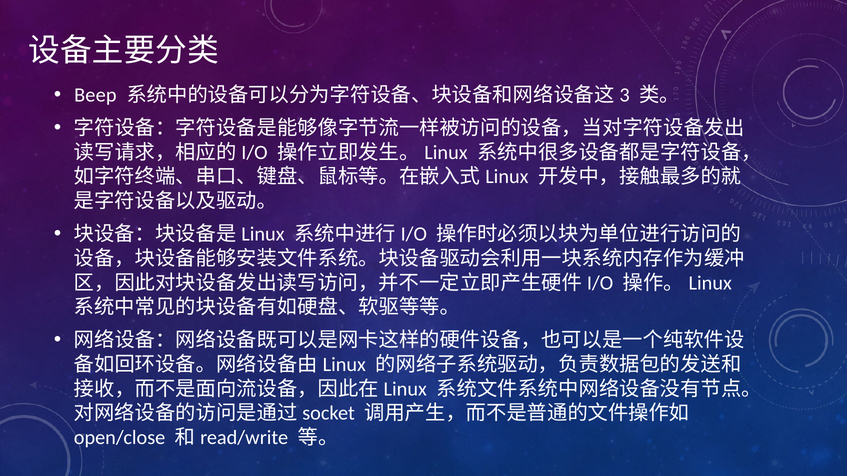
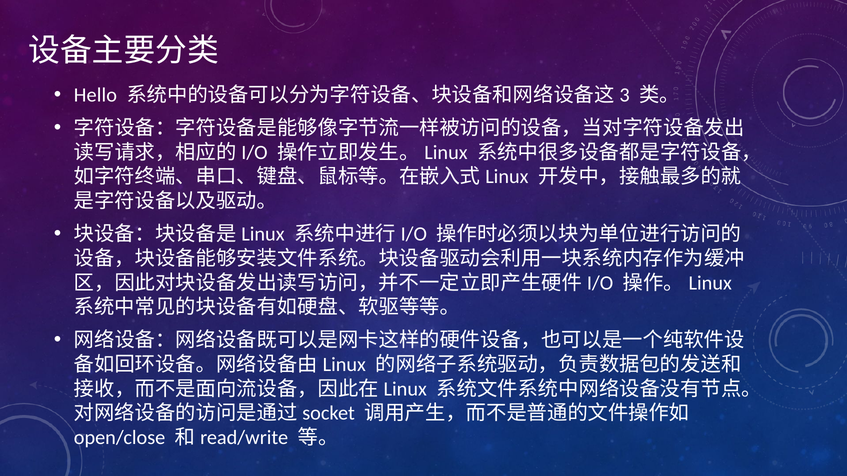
Beep: Beep -> Hello
